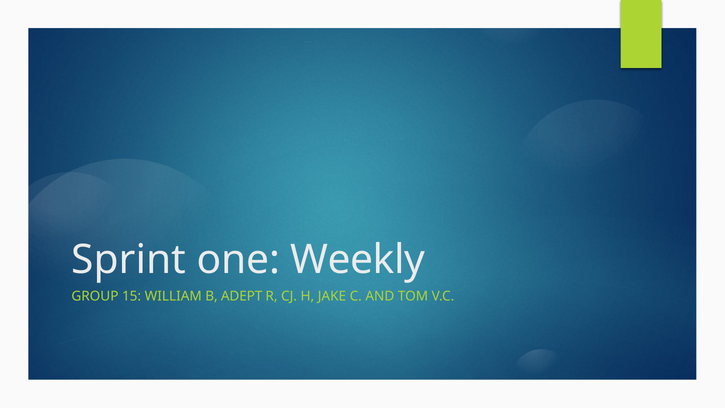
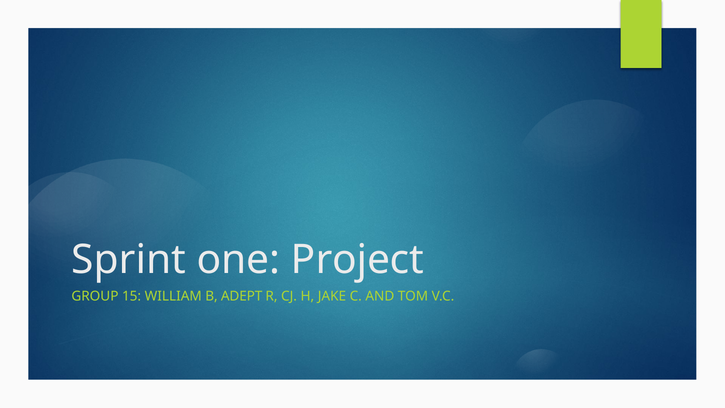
Weekly: Weekly -> Project
